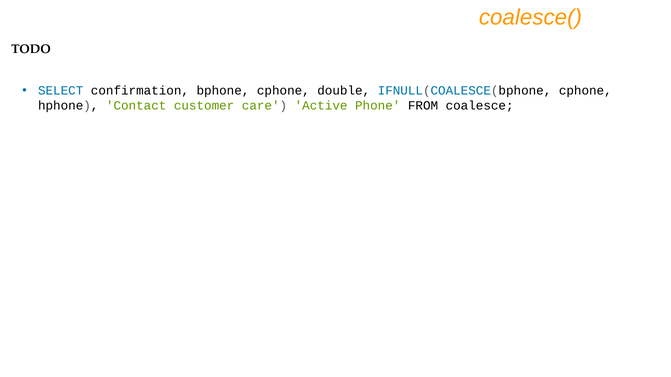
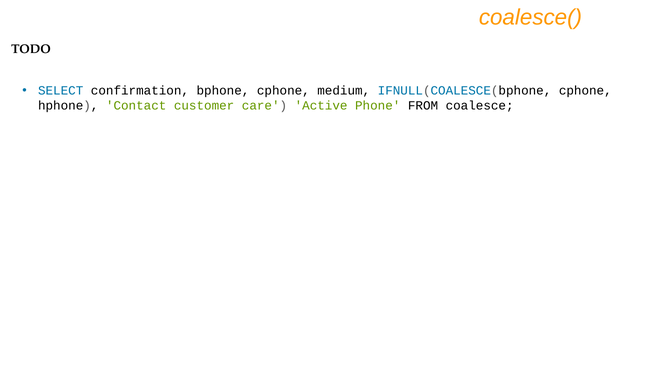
double: double -> medium
